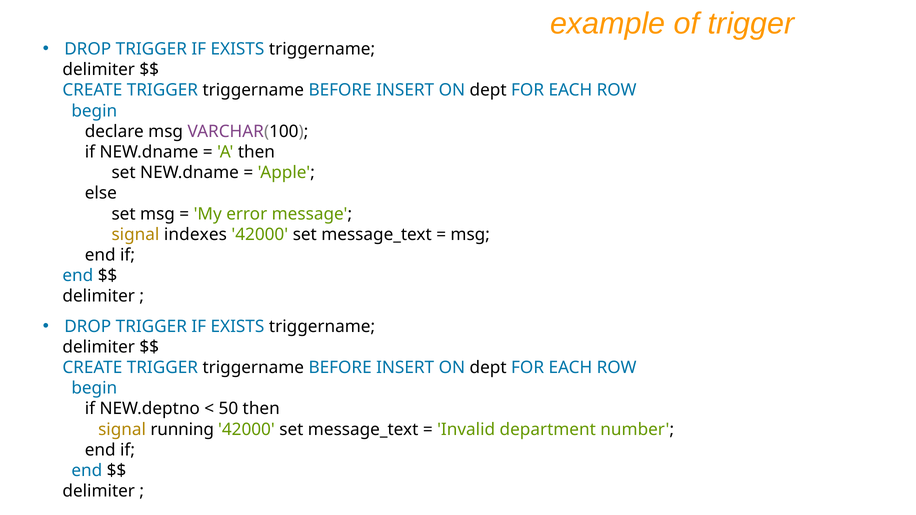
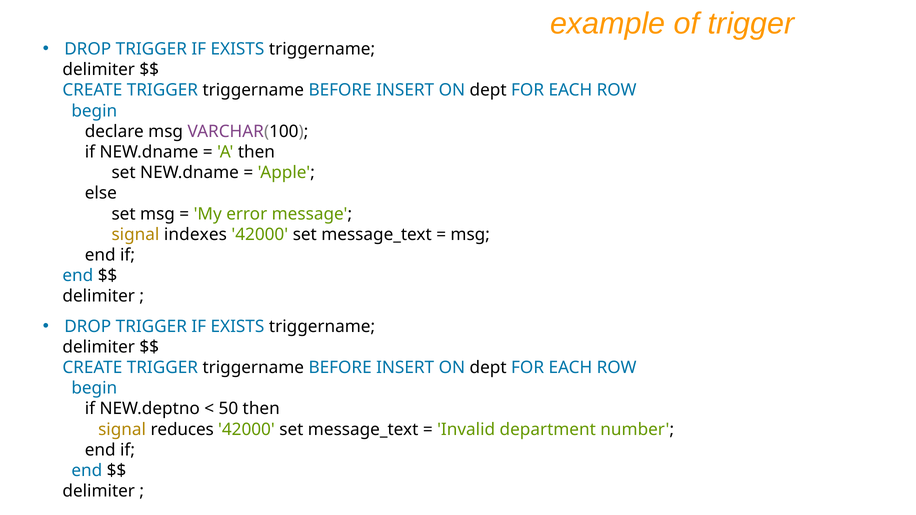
running: running -> reduces
